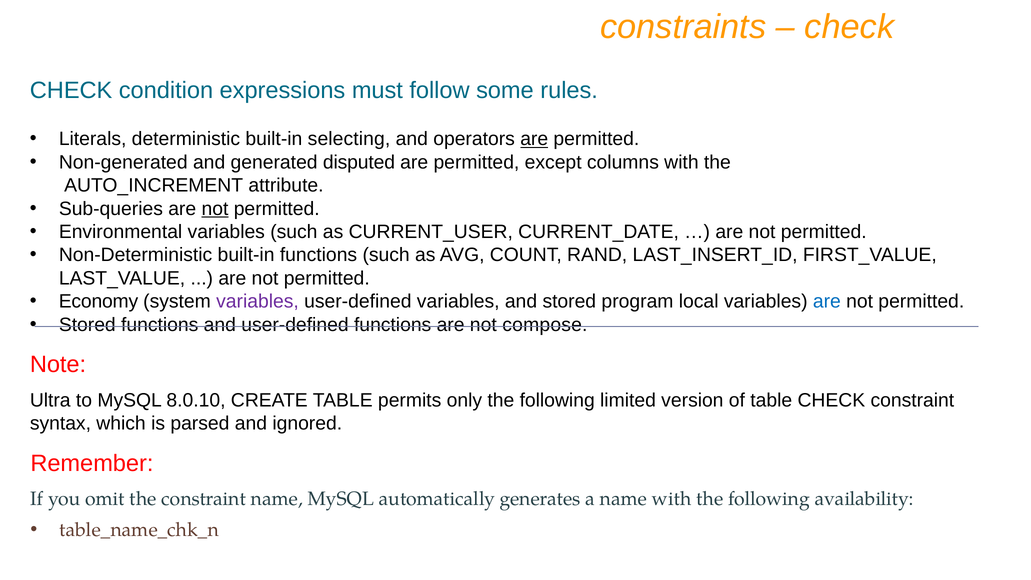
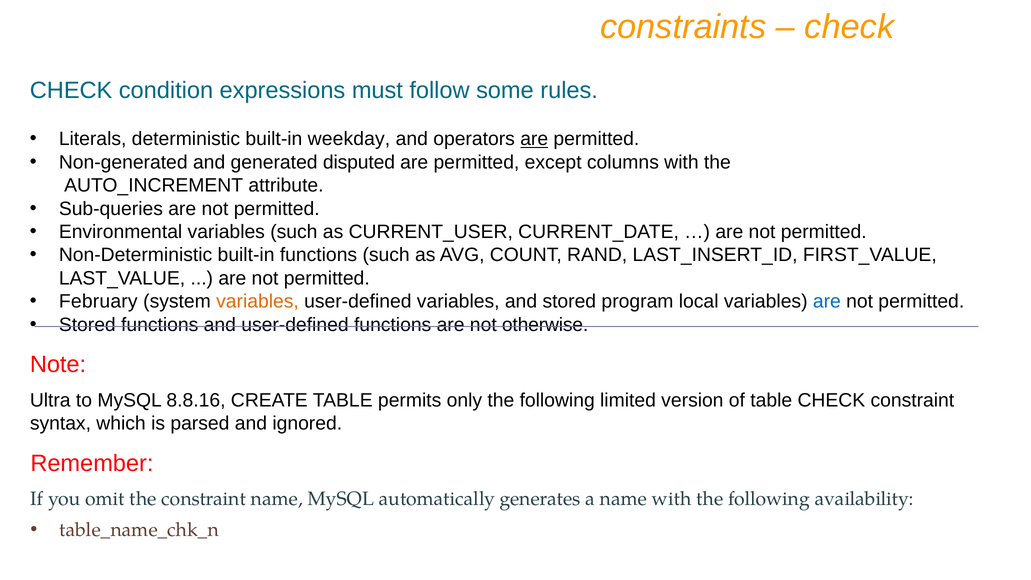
selecting: selecting -> weekday
not at (215, 209) underline: present -> none
Economy: Economy -> February
variables at (257, 301) colour: purple -> orange
compose: compose -> otherwise
8.0.10: 8.0.10 -> 8.8.16
